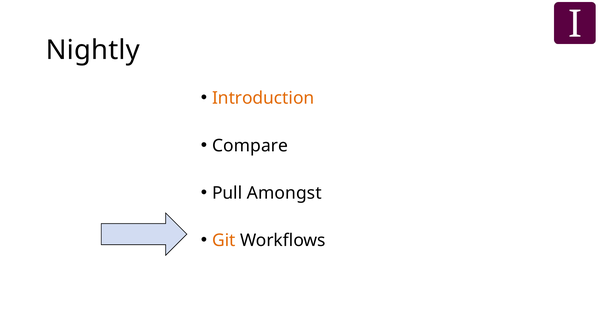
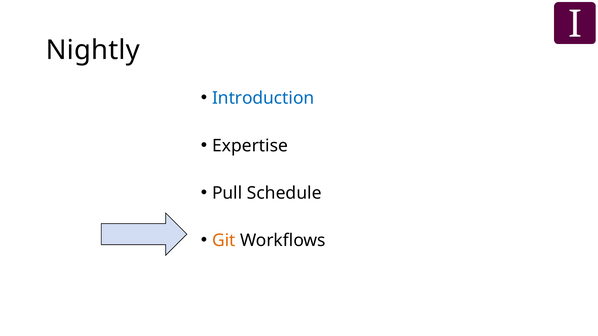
Introduction colour: orange -> blue
Compare: Compare -> Expertise
Amongst: Amongst -> Schedule
